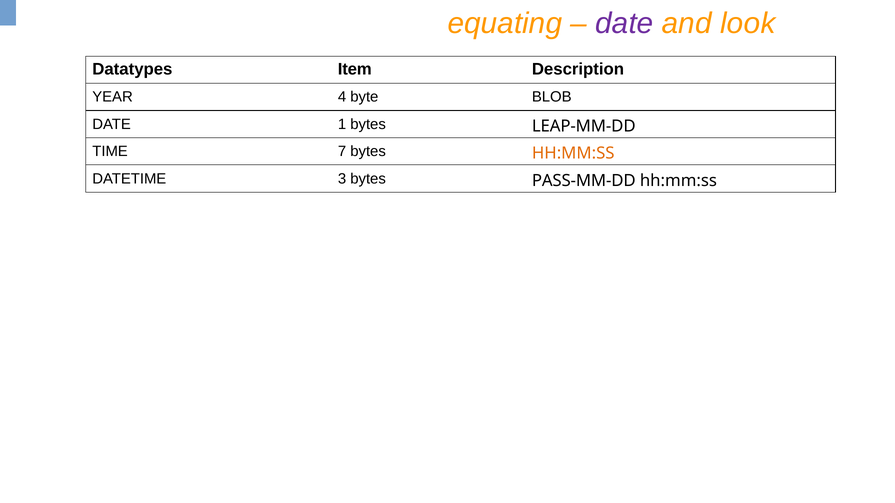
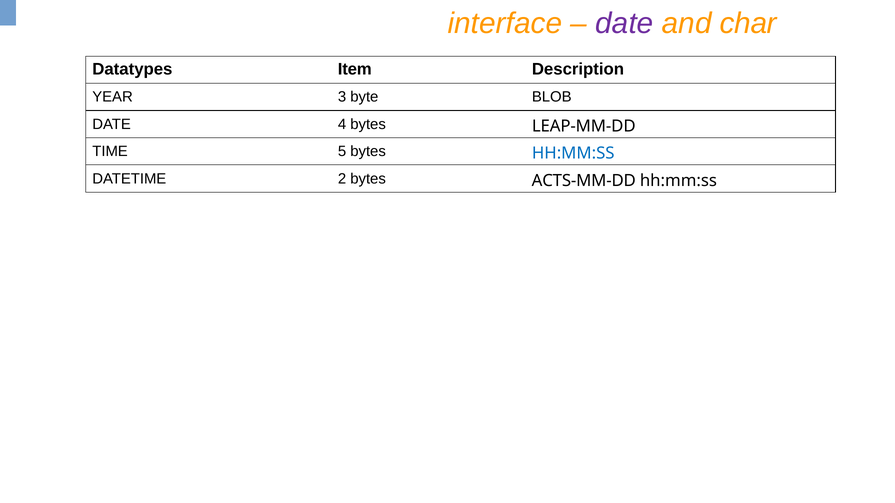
equating: equating -> interface
look: look -> char
4: 4 -> 3
1: 1 -> 4
7: 7 -> 5
HH:MM:SS at (573, 153) colour: orange -> blue
3: 3 -> 2
PASS-MM-DD: PASS-MM-DD -> ACTS-MM-DD
